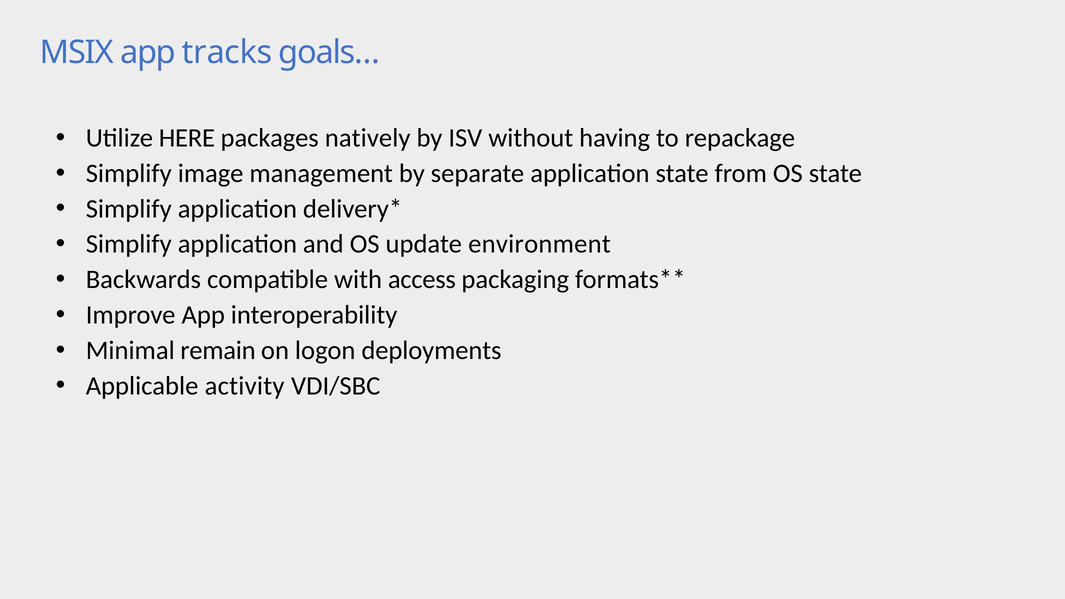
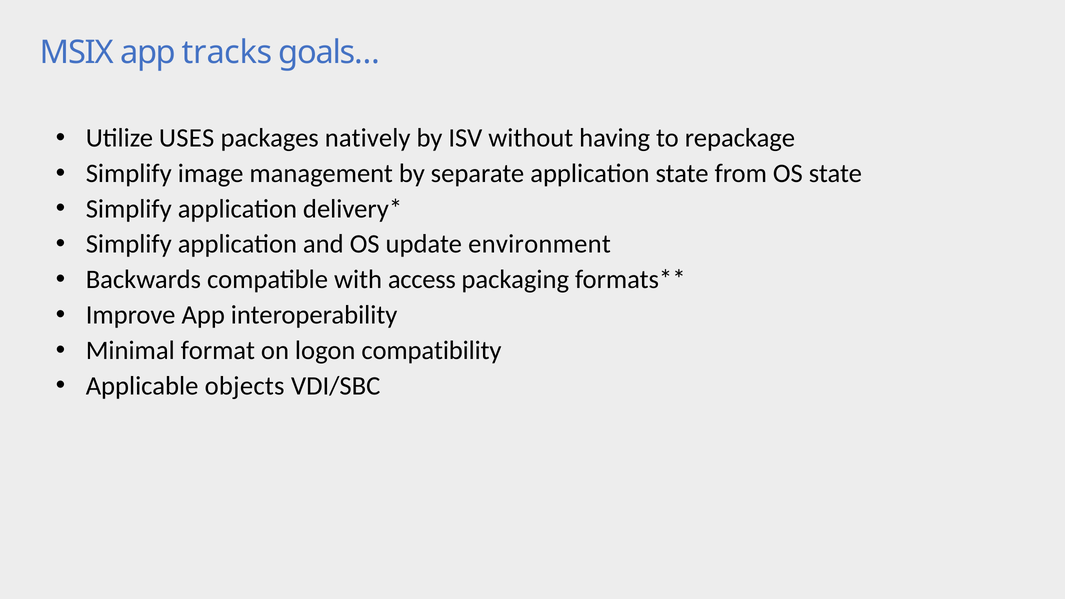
HERE: HERE -> USES
remain: remain -> format
deployments: deployments -> compatibility
activity: activity -> objects
